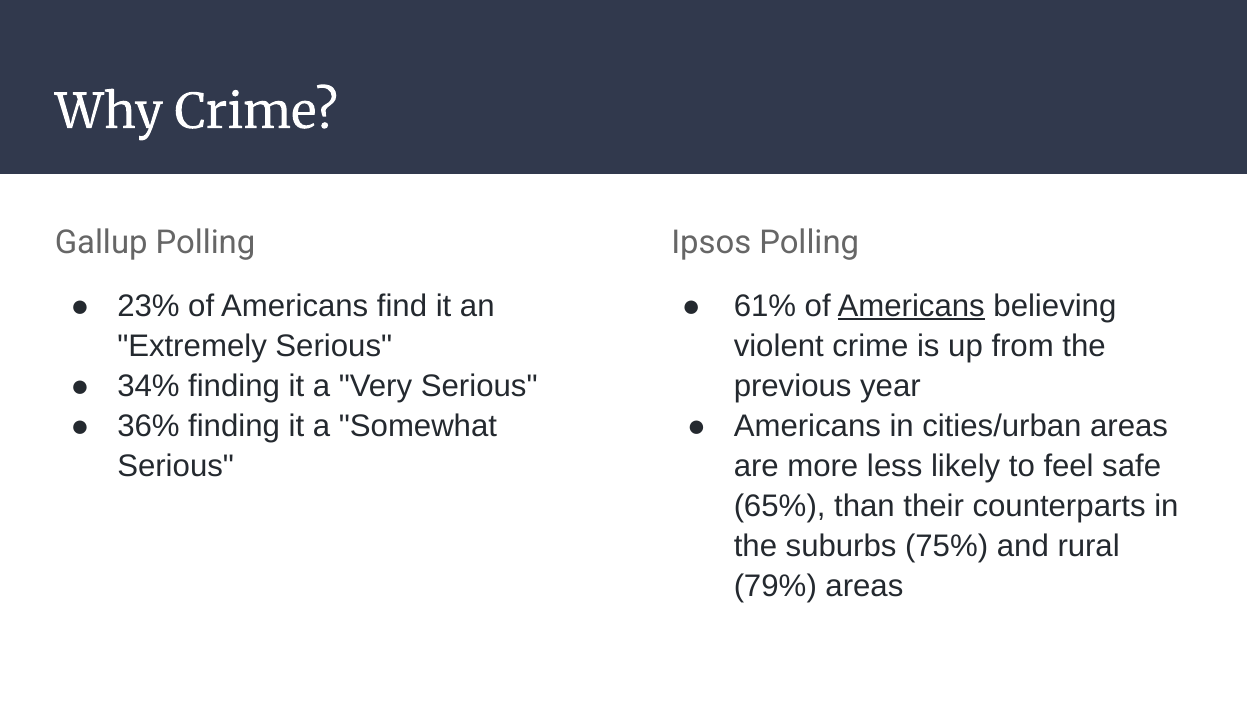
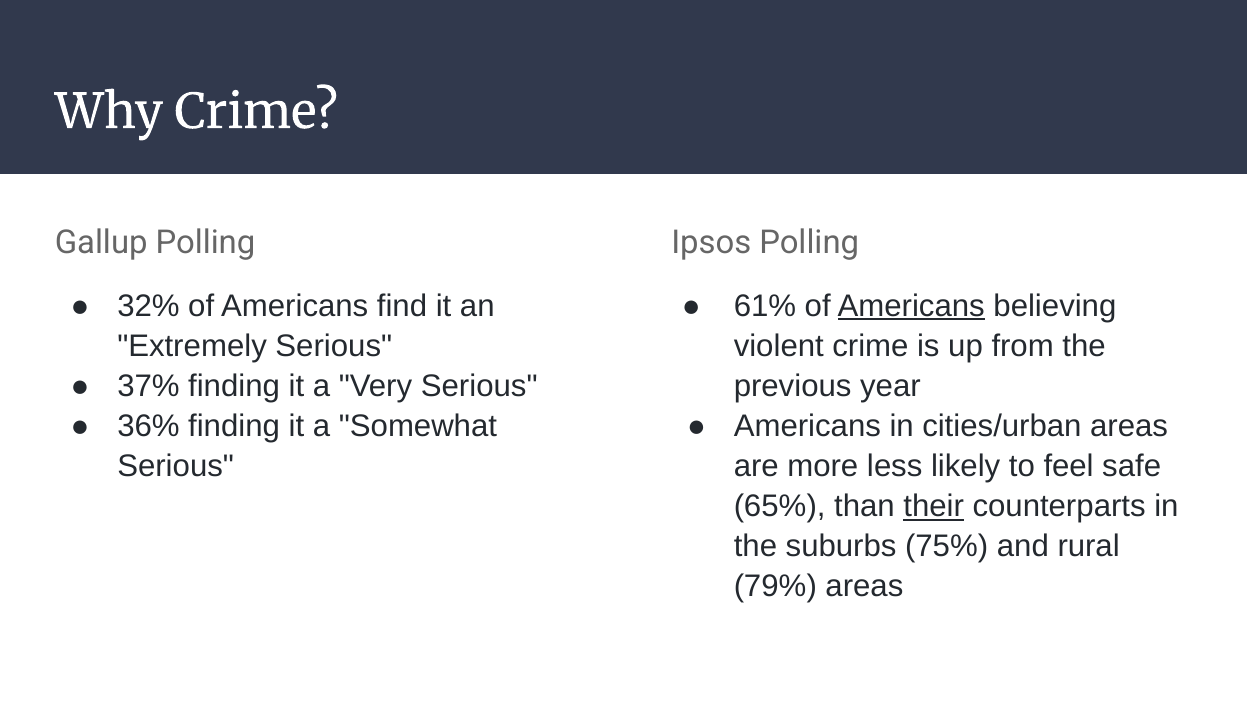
23%: 23% -> 32%
34%: 34% -> 37%
their underline: none -> present
